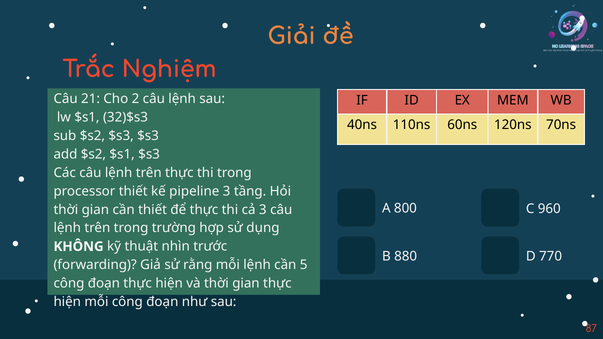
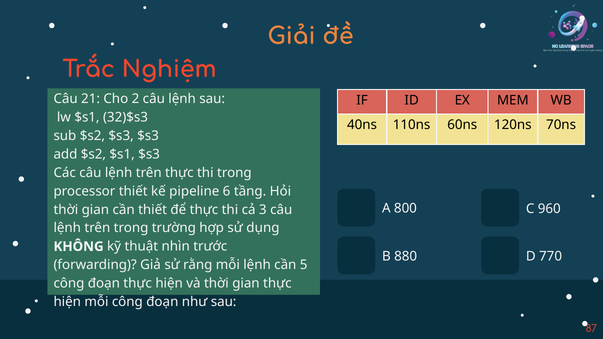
pipeline 3: 3 -> 6
